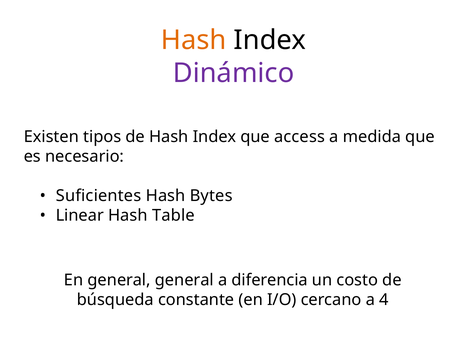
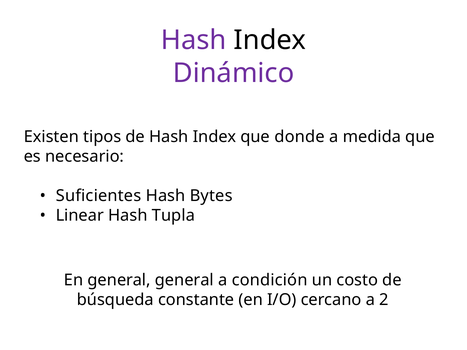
Hash at (194, 40) colour: orange -> purple
access: access -> donde
Table: Table -> Tupla
diferencia: diferencia -> condición
4: 4 -> 2
